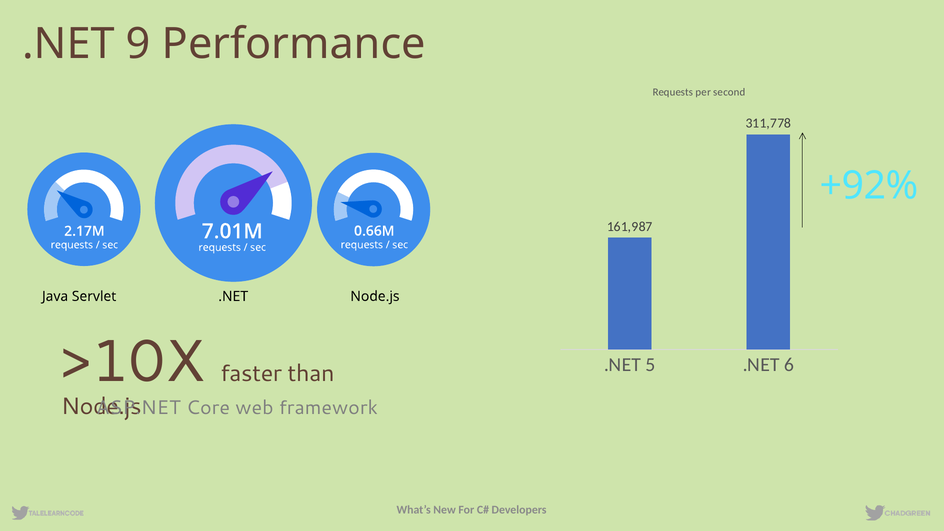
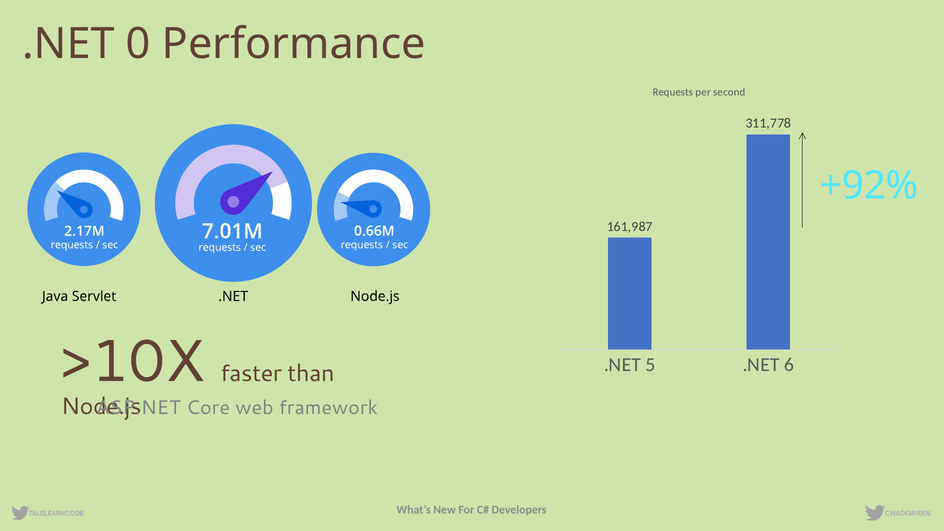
9: 9 -> 0
